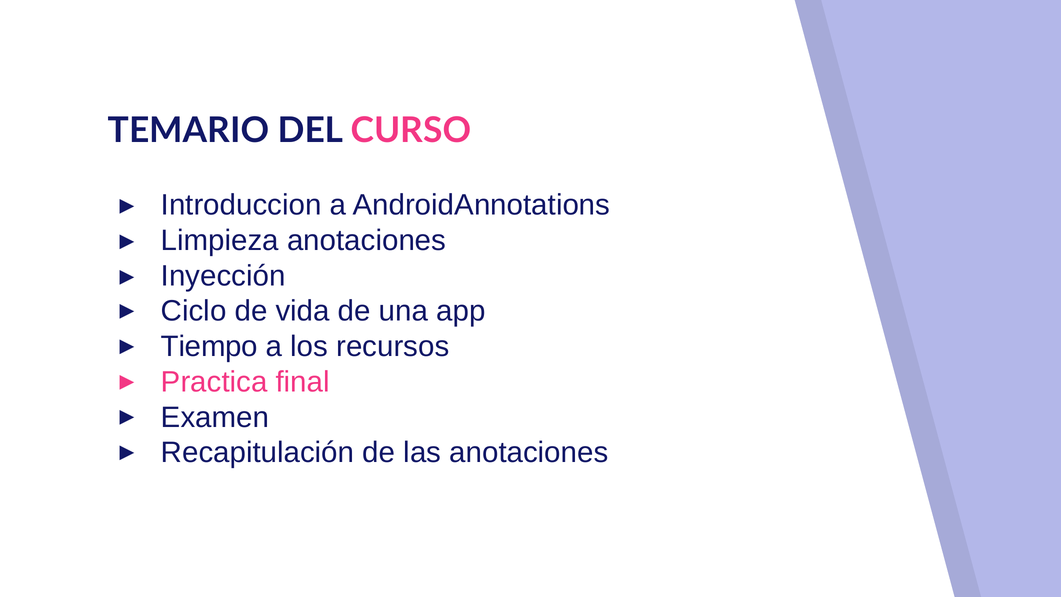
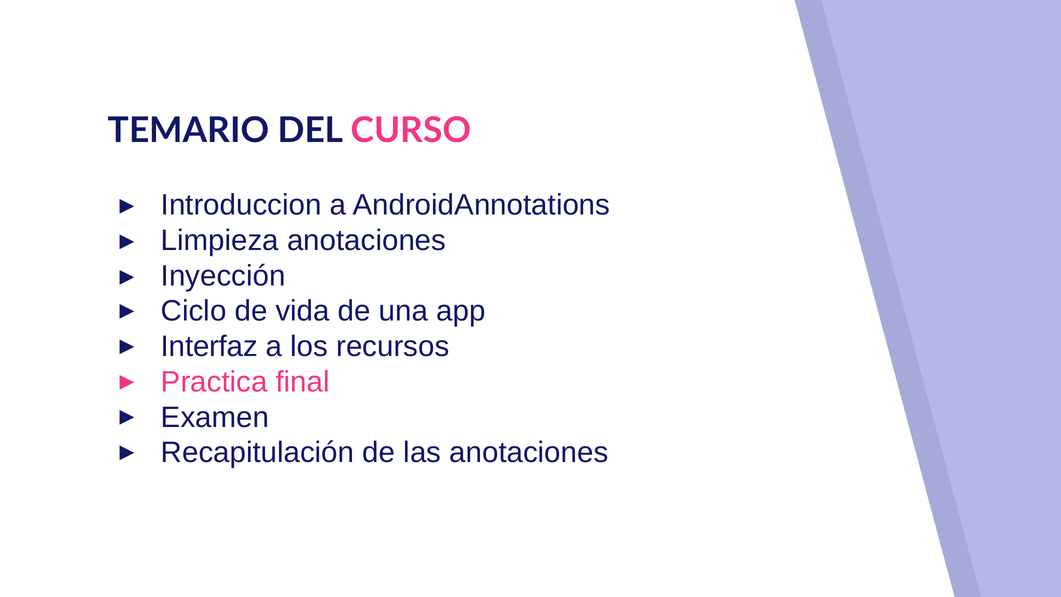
Tiempo: Tiempo -> Interfaz
